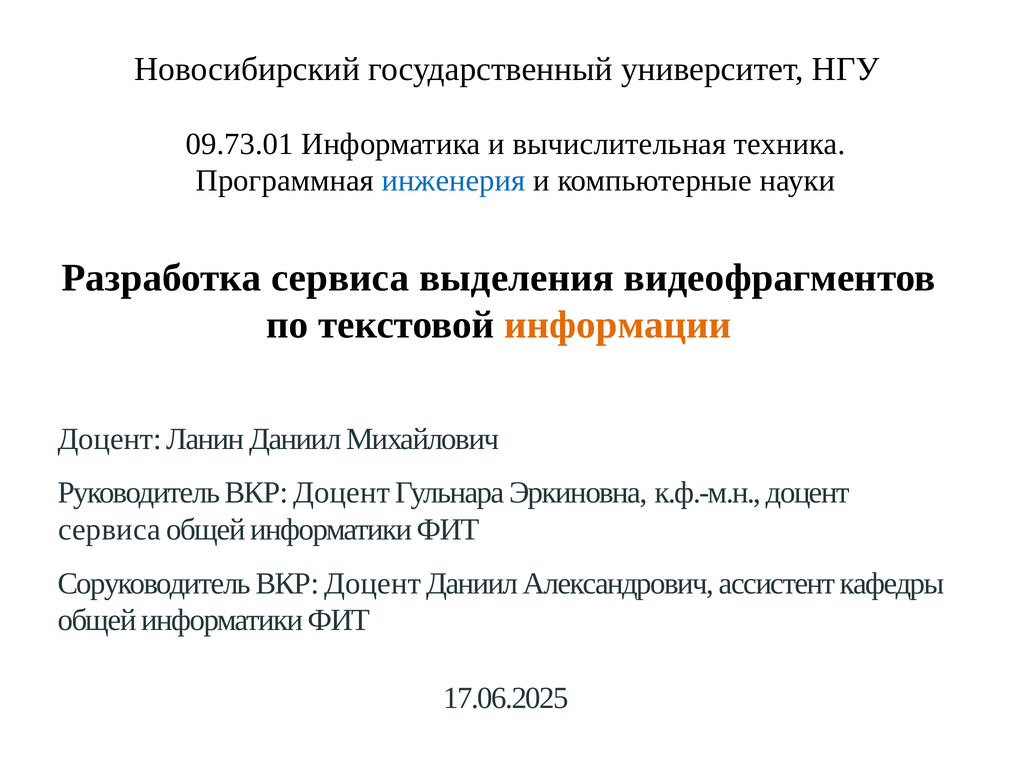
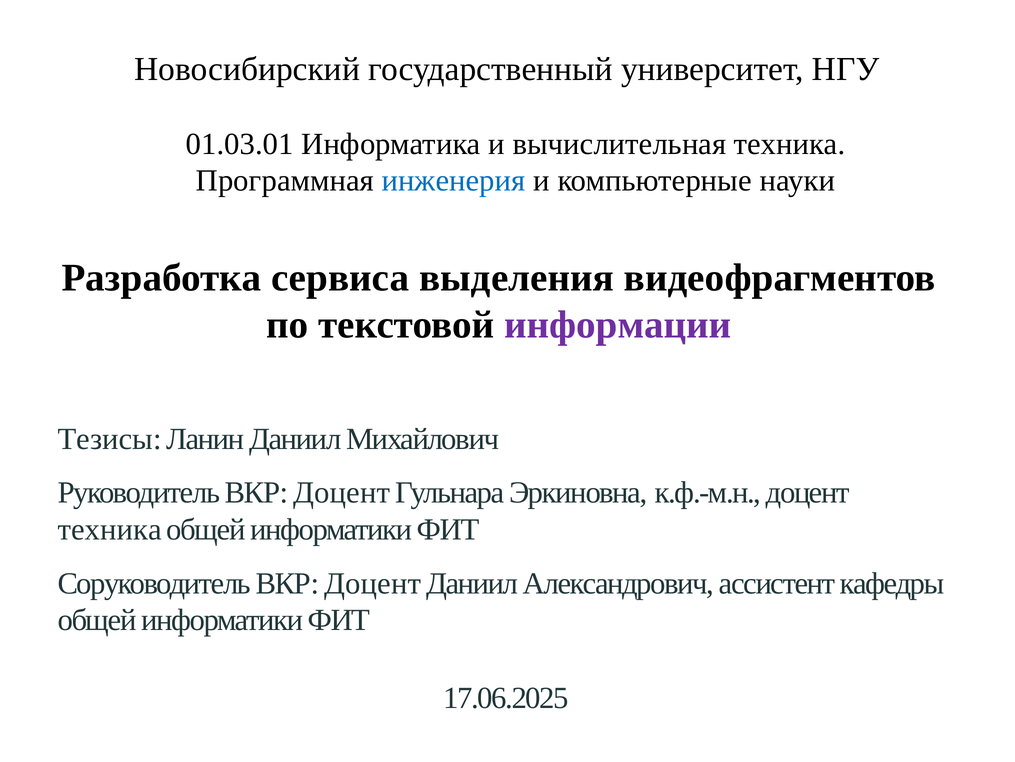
09.73.01: 09.73.01 -> 01.03.01
информации colour: orange -> purple
Доцент at (110, 439): Доцент -> Тезисы
сервиса at (109, 530): сервиса -> техника
